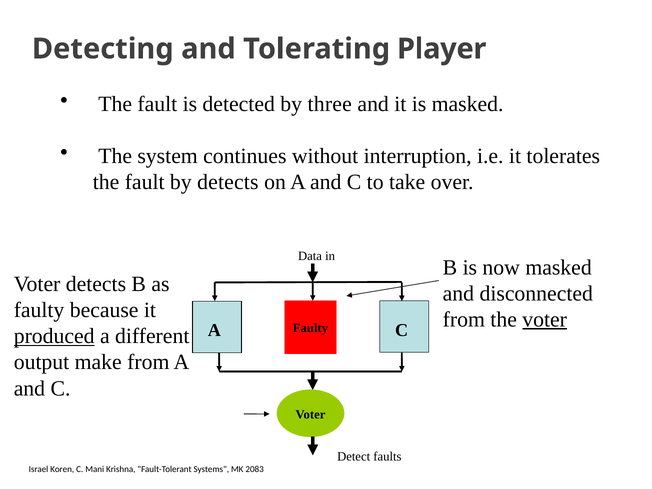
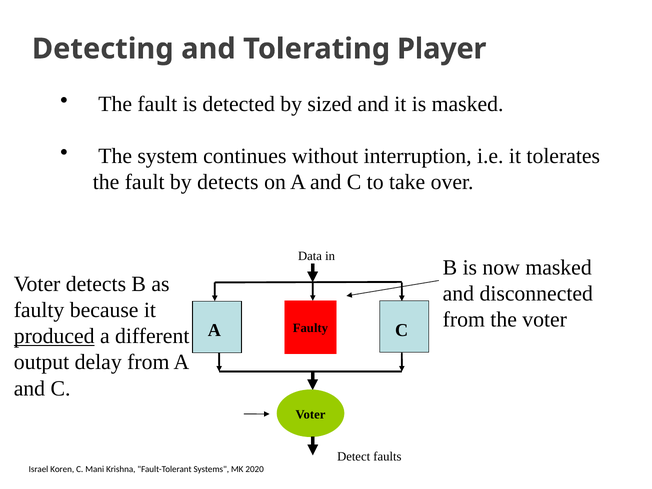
three: three -> sized
voter at (545, 319) underline: present -> none
make: make -> delay
2083: 2083 -> 2020
